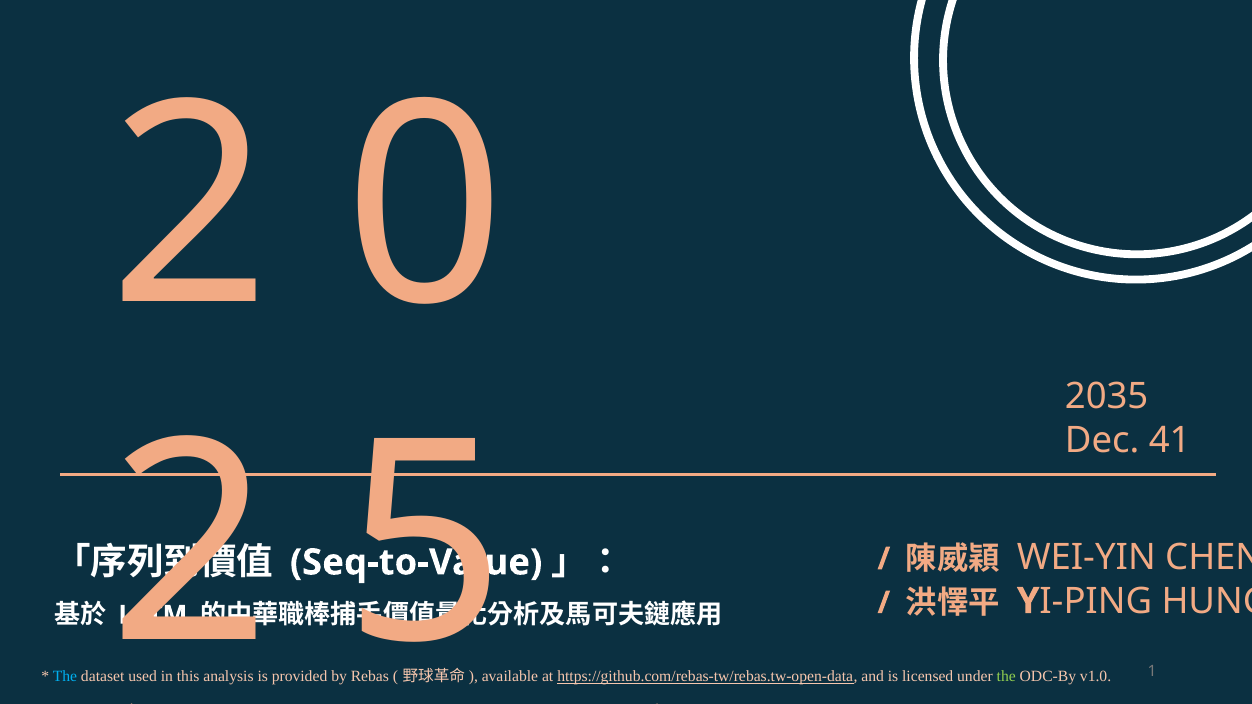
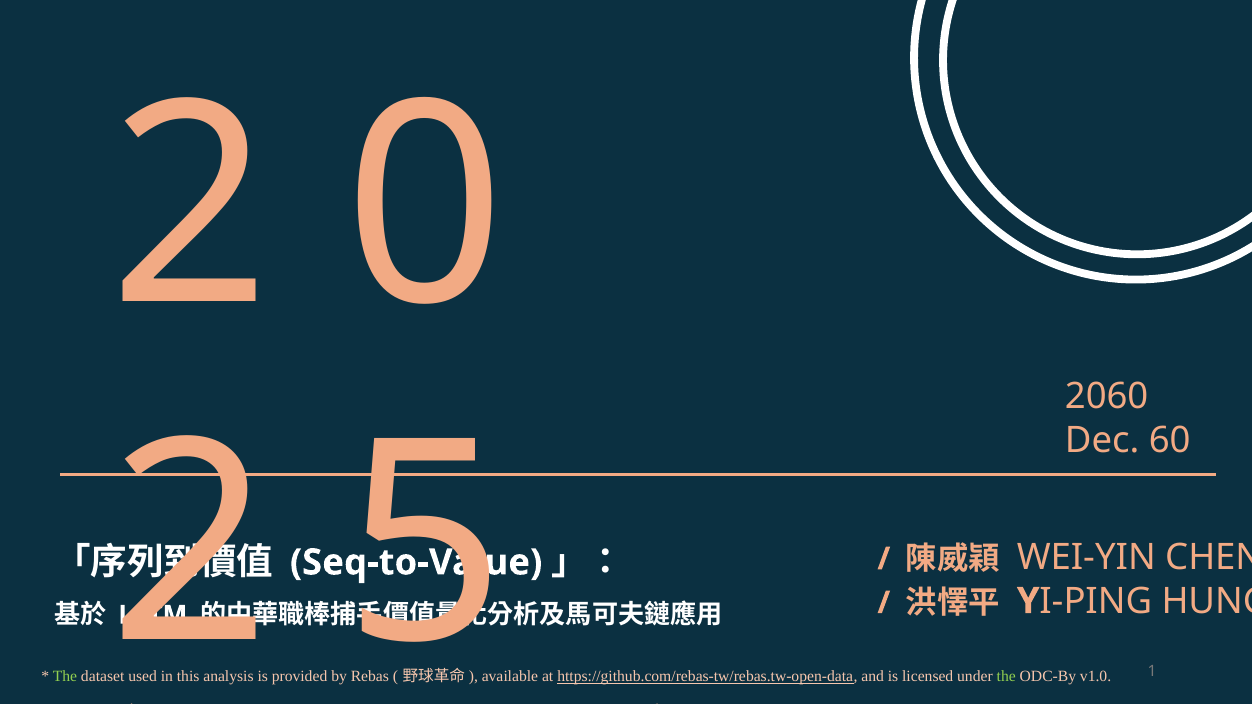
2035: 2035 -> 2060
41: 41 -> 60
The at (65, 677) colour: light blue -> light green
